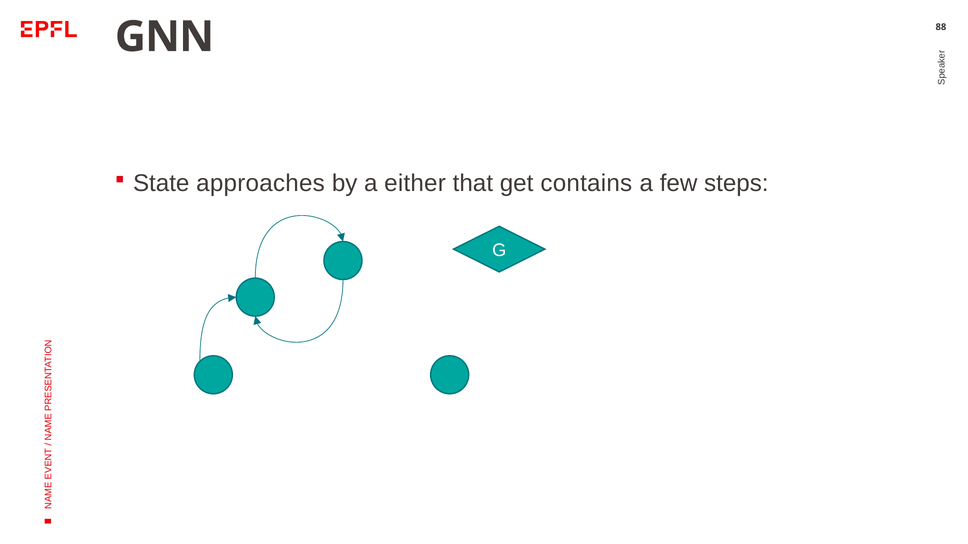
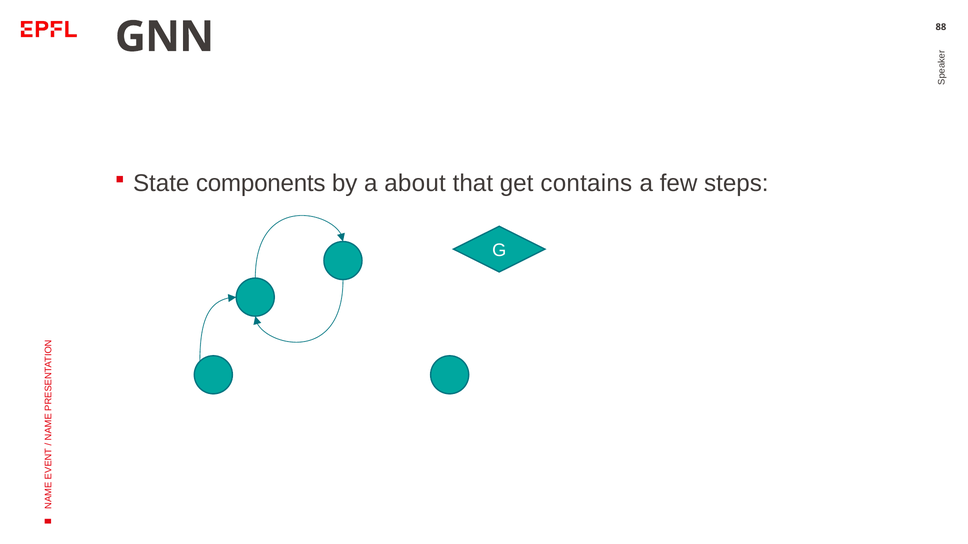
approaches: approaches -> components
either: either -> about
